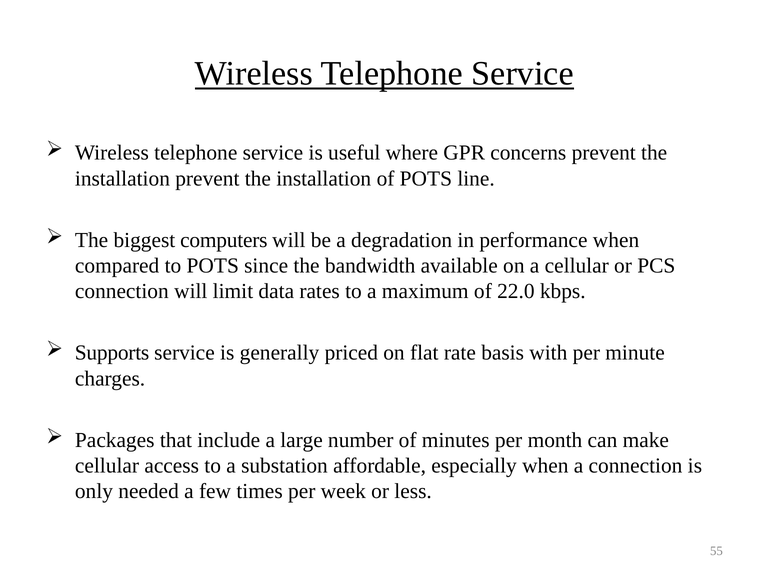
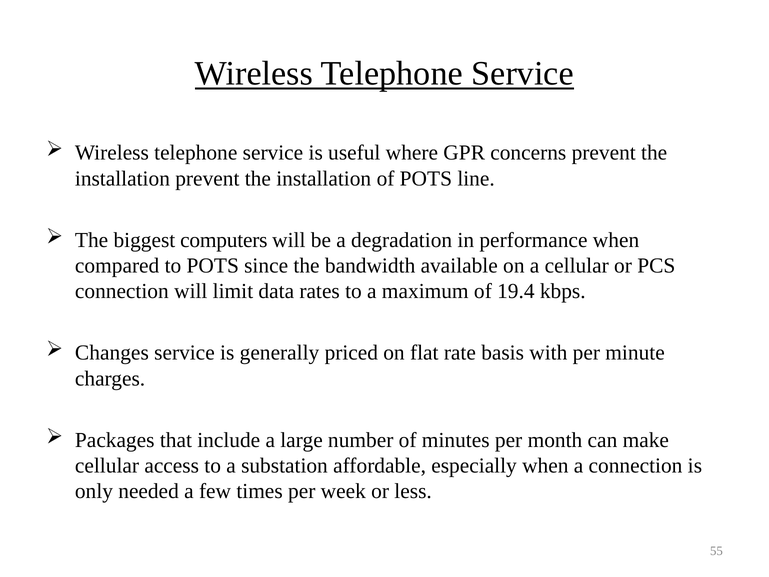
22.0: 22.0 -> 19.4
Supports: Supports -> Changes
